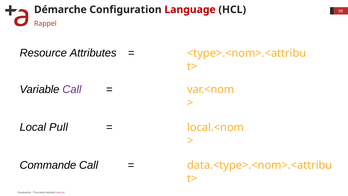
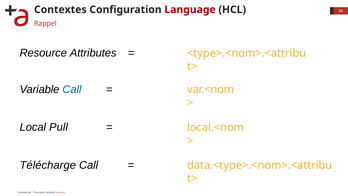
Démarche: Démarche -> Contextes
Call at (72, 89) colour: purple -> blue
Commande: Commande -> Télécharge
